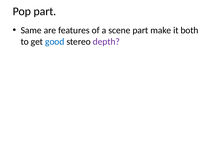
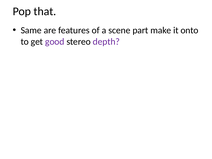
Pop part: part -> that
both: both -> onto
good colour: blue -> purple
